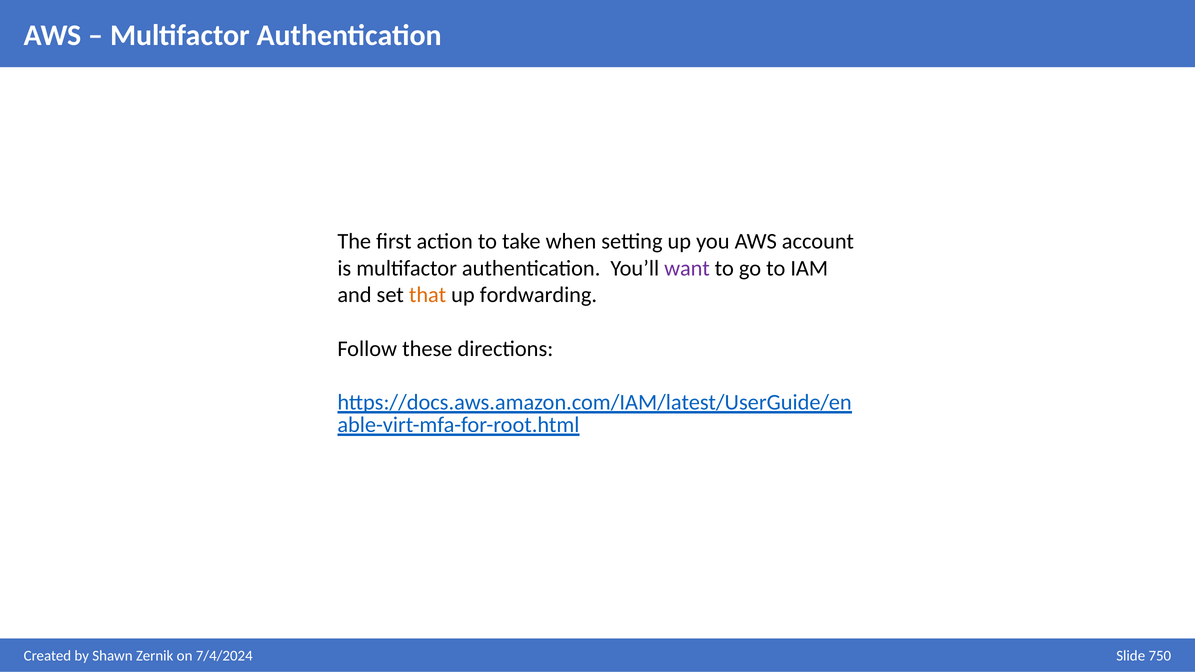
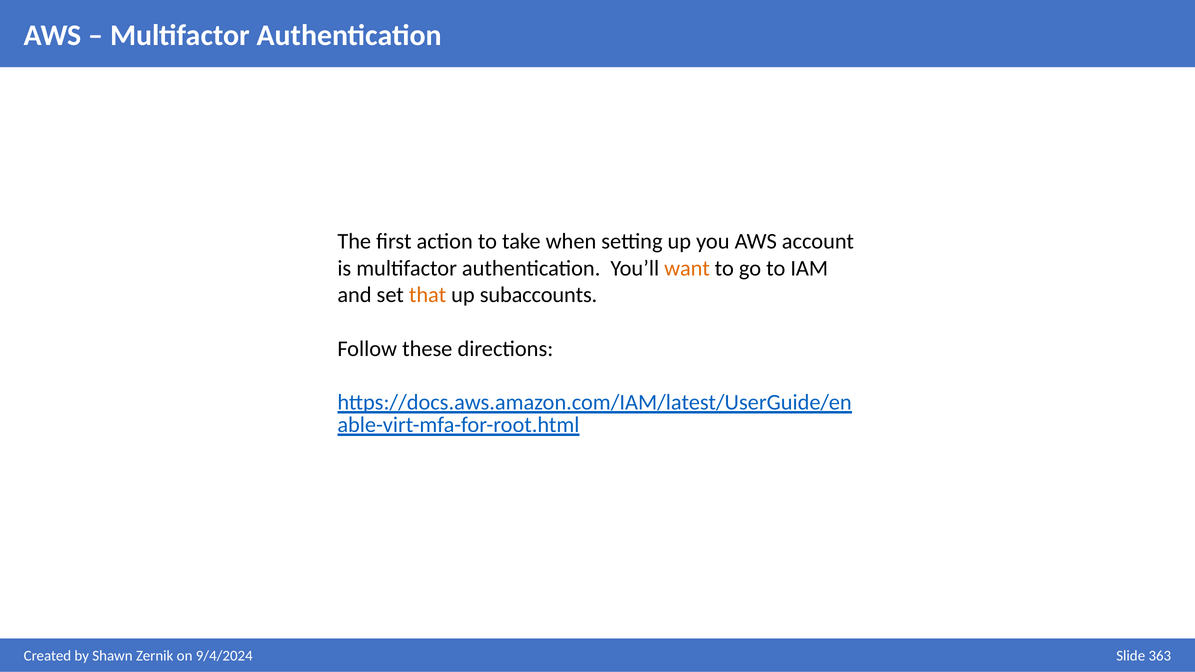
want colour: purple -> orange
fordwarding: fordwarding -> subaccounts
7/4/2024: 7/4/2024 -> 9/4/2024
750: 750 -> 363
